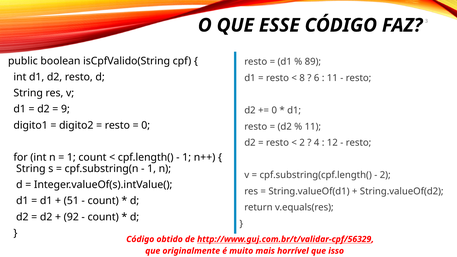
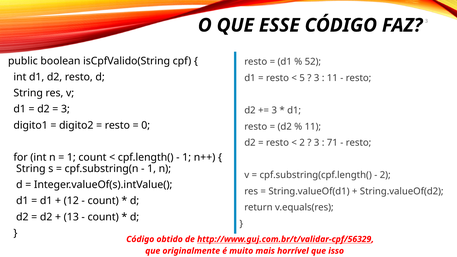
89: 89 -> 52
8: 8 -> 5
6 at (317, 78): 6 -> 3
9 at (65, 109): 9 -> 3
0 at (274, 110): 0 -> 3
4 at (317, 143): 4 -> 3
12: 12 -> 71
51: 51 -> 12
92: 92 -> 13
